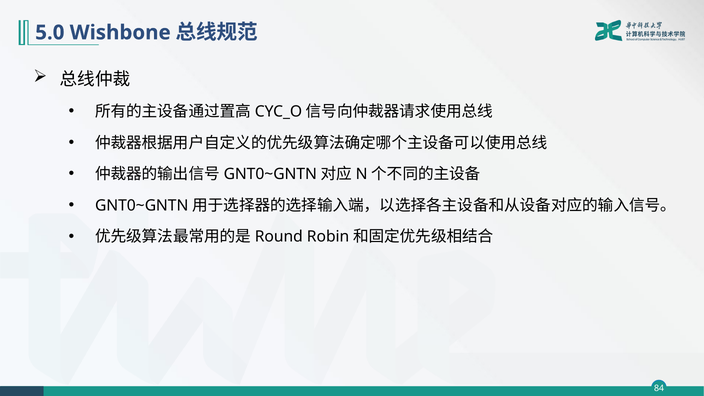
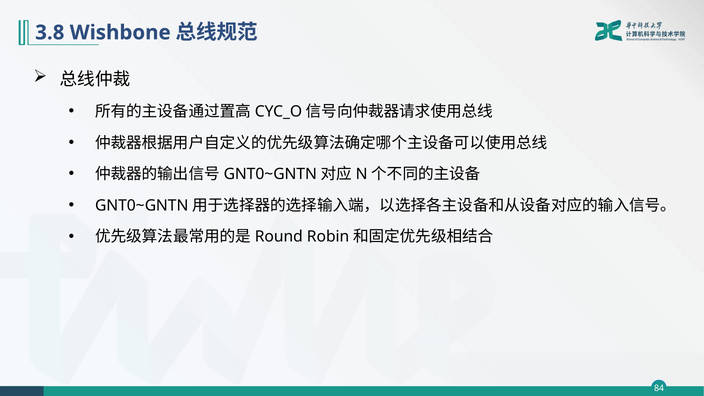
5.0: 5.0 -> 3.8
